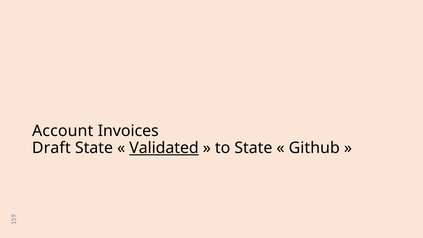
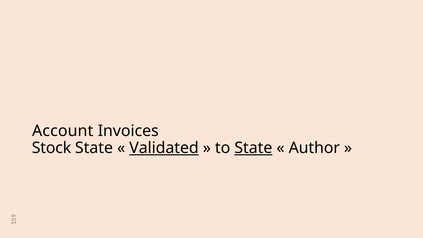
Draft: Draft -> Stock
State at (253, 148) underline: none -> present
Github: Github -> Author
